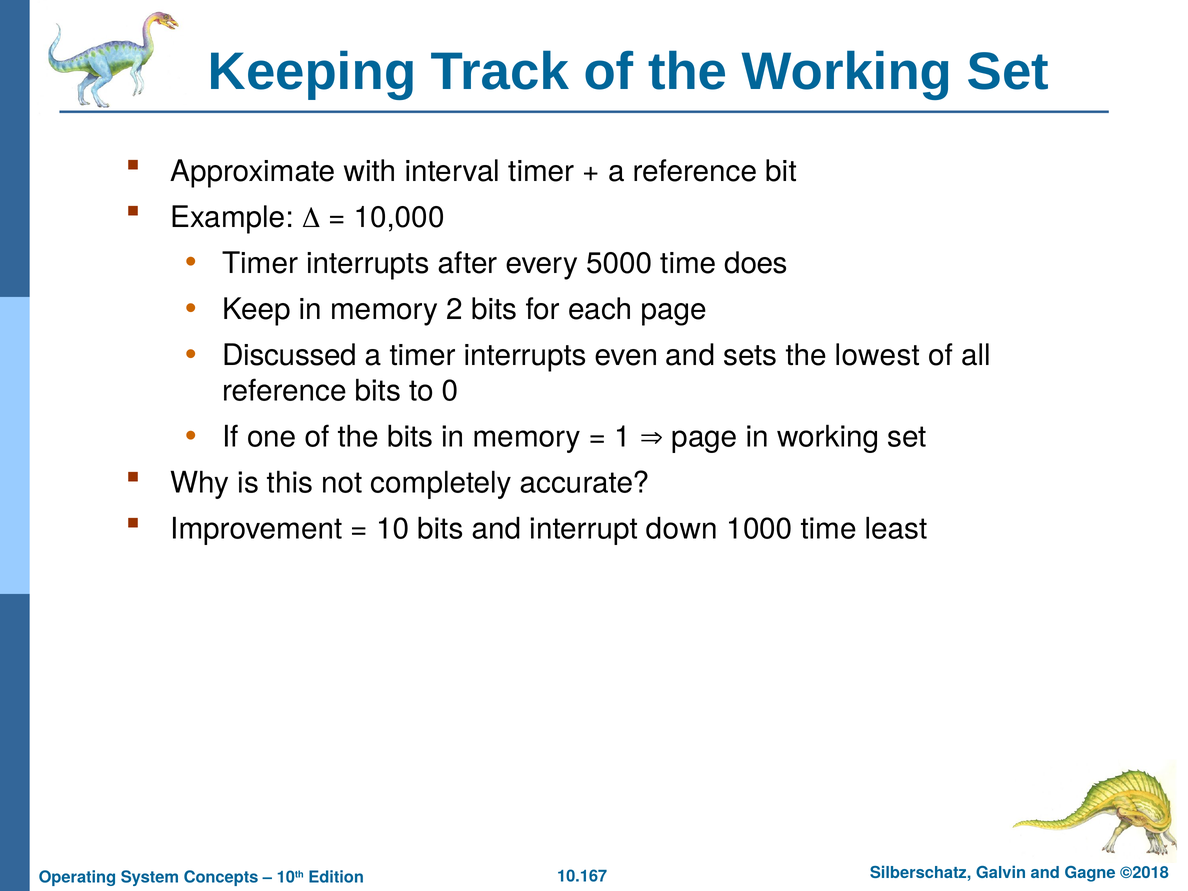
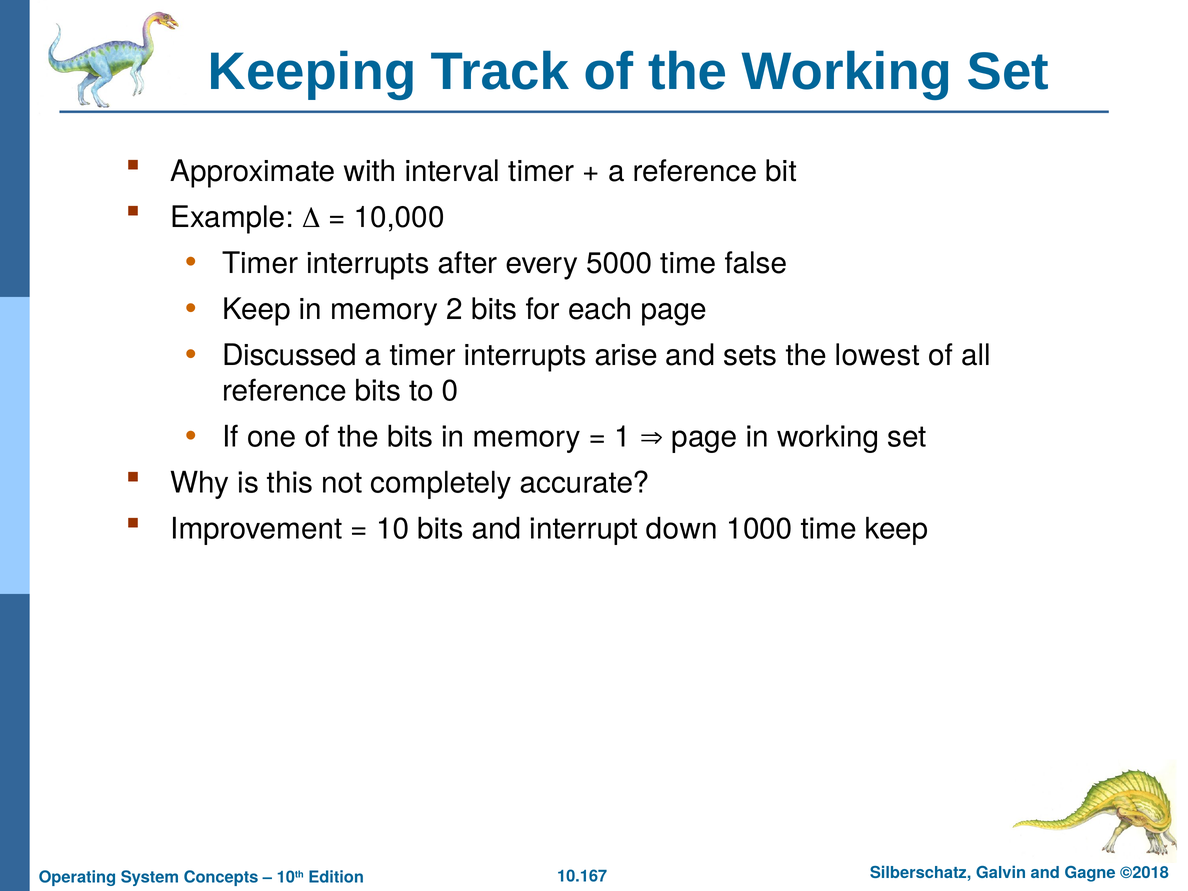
does: does -> false
even: even -> arise
time least: least -> keep
